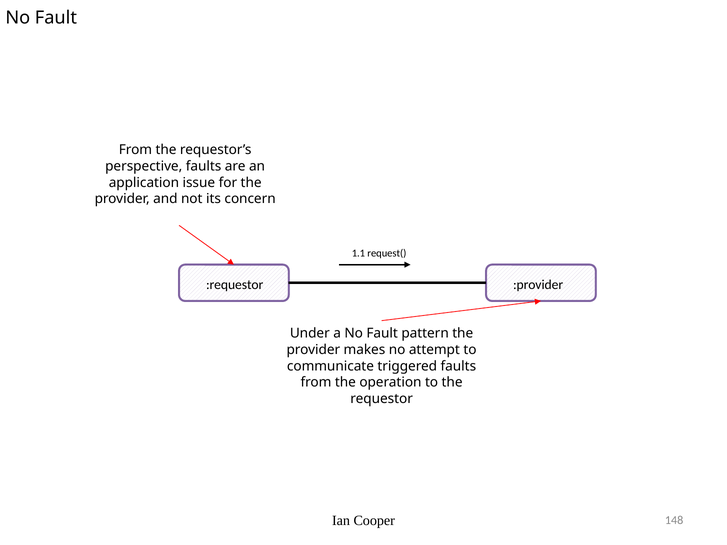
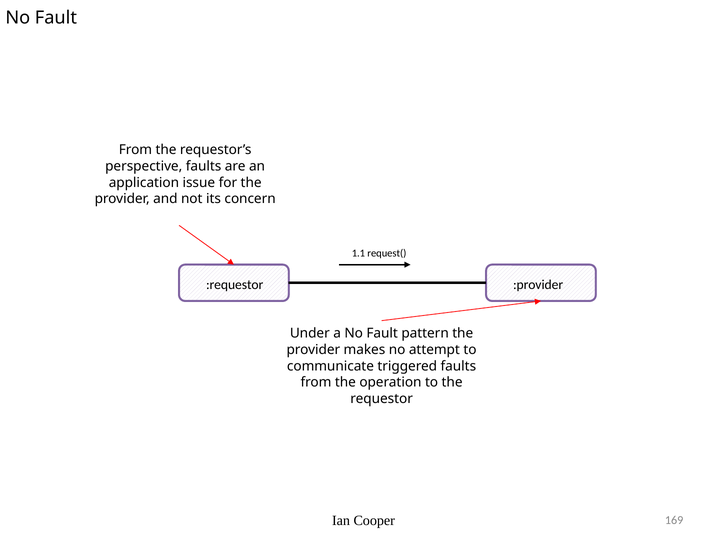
148: 148 -> 169
